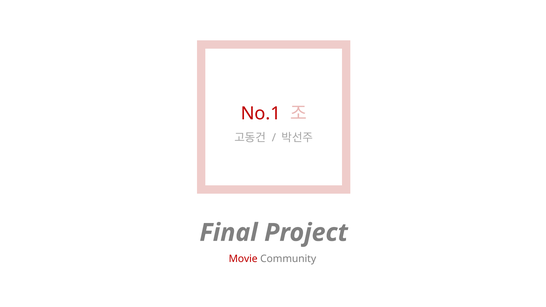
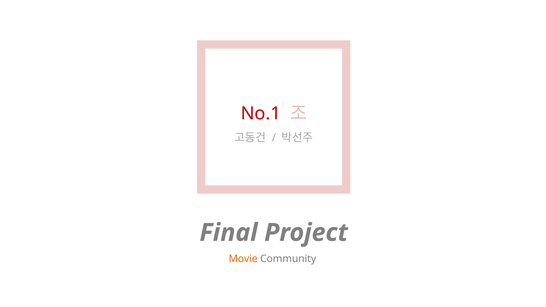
Movie colour: red -> orange
